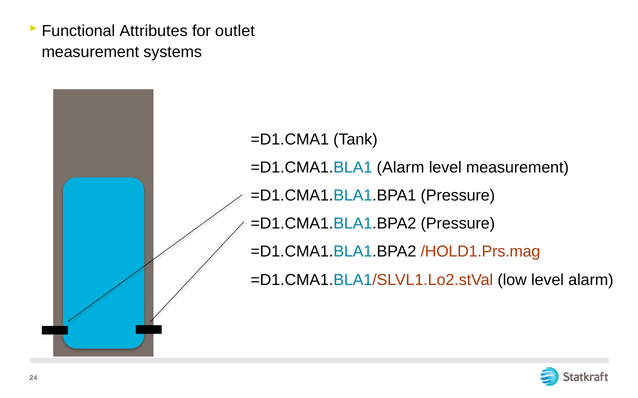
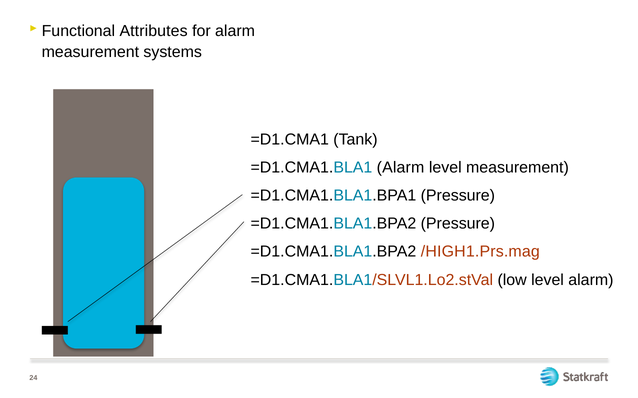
for outlet: outlet -> alarm
/HOLD1.Prs.mag: /HOLD1.Prs.mag -> /HIGH1.Prs.mag
